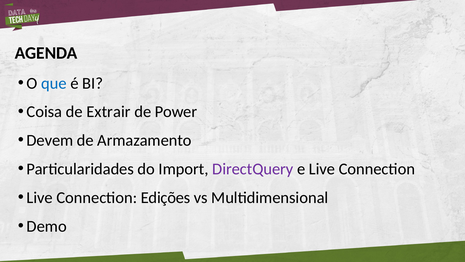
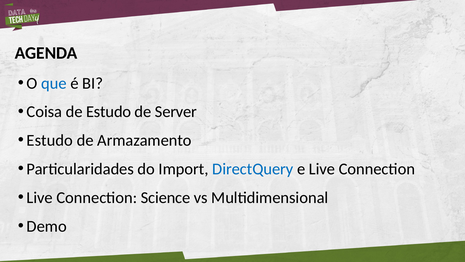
de Extrair: Extrair -> Estudo
Power: Power -> Server
Devem at (50, 140): Devem -> Estudo
DirectQuery colour: purple -> blue
Edições: Edições -> Science
